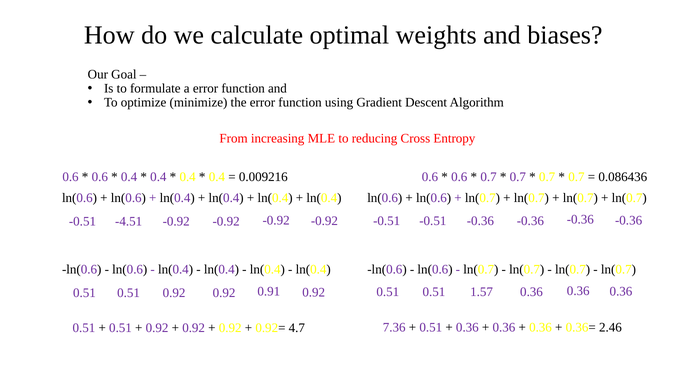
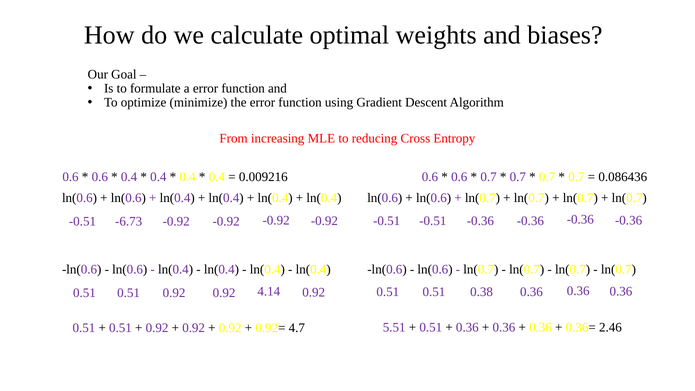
-4.51: -4.51 -> -6.73
0.91: 0.91 -> 4.14
1.57: 1.57 -> 0.38
7.36: 7.36 -> 5.51
